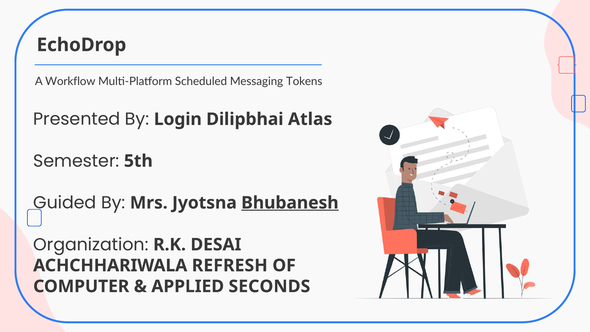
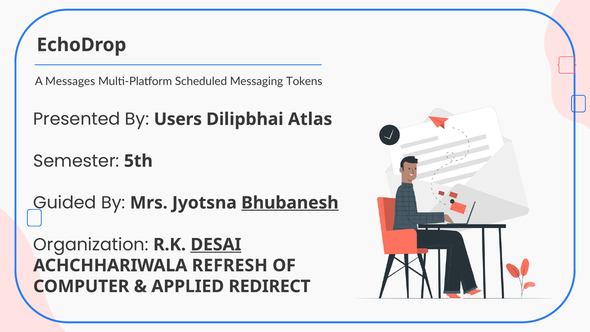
Workflow: Workflow -> Messages
Login: Login -> Users
DESAI underline: none -> present
SECONDS: SECONDS -> REDIRECT
